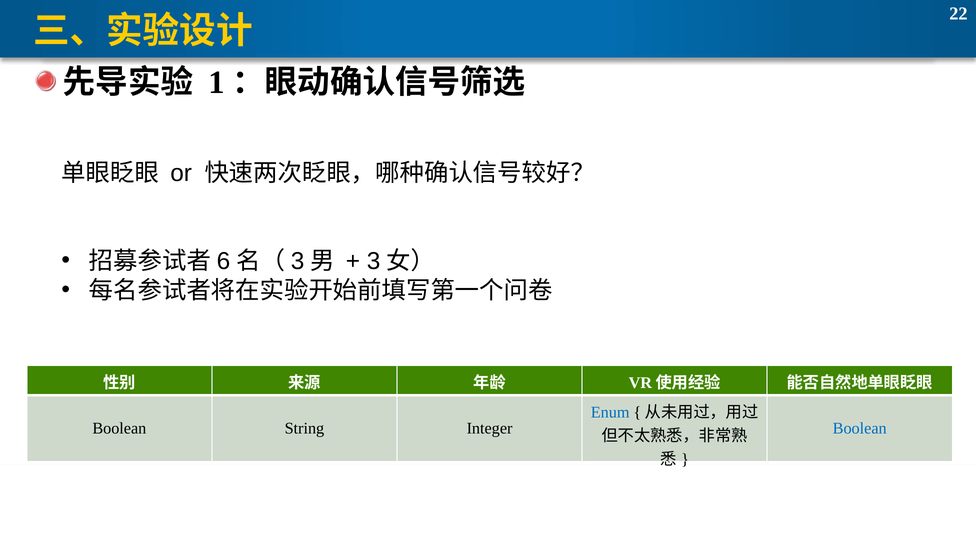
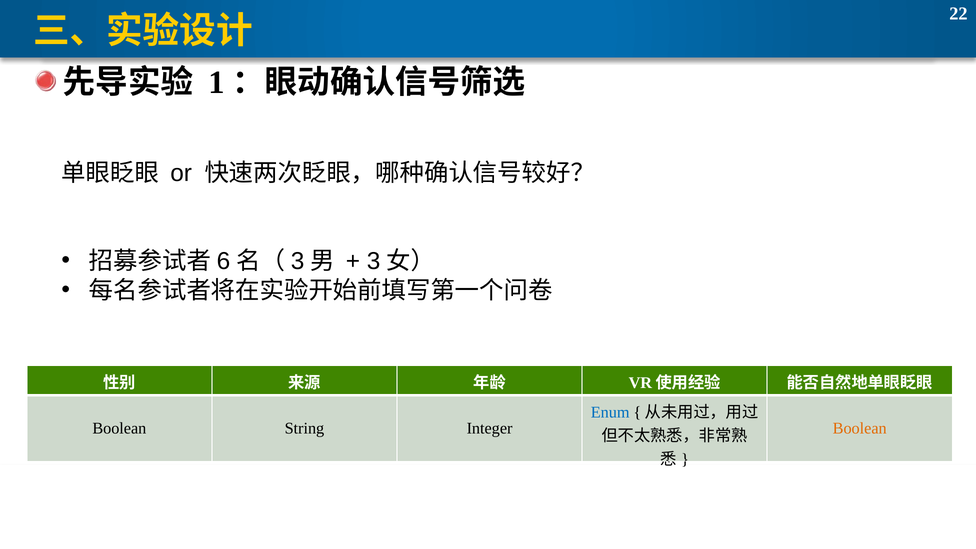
Boolean at (860, 428) colour: blue -> orange
